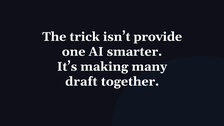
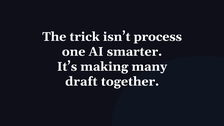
provide: provide -> process
